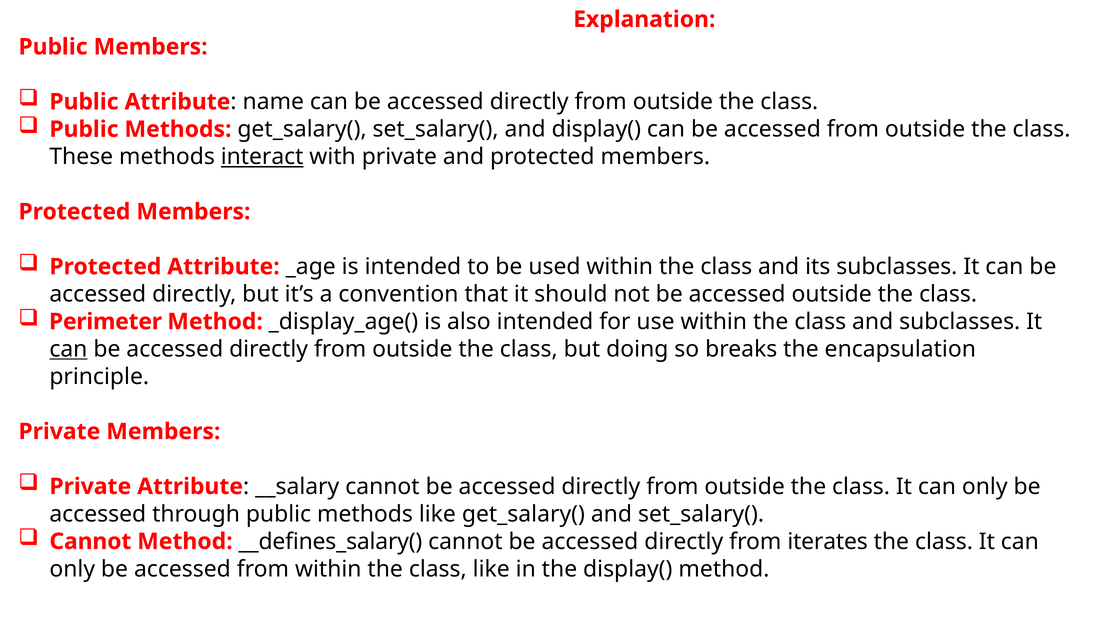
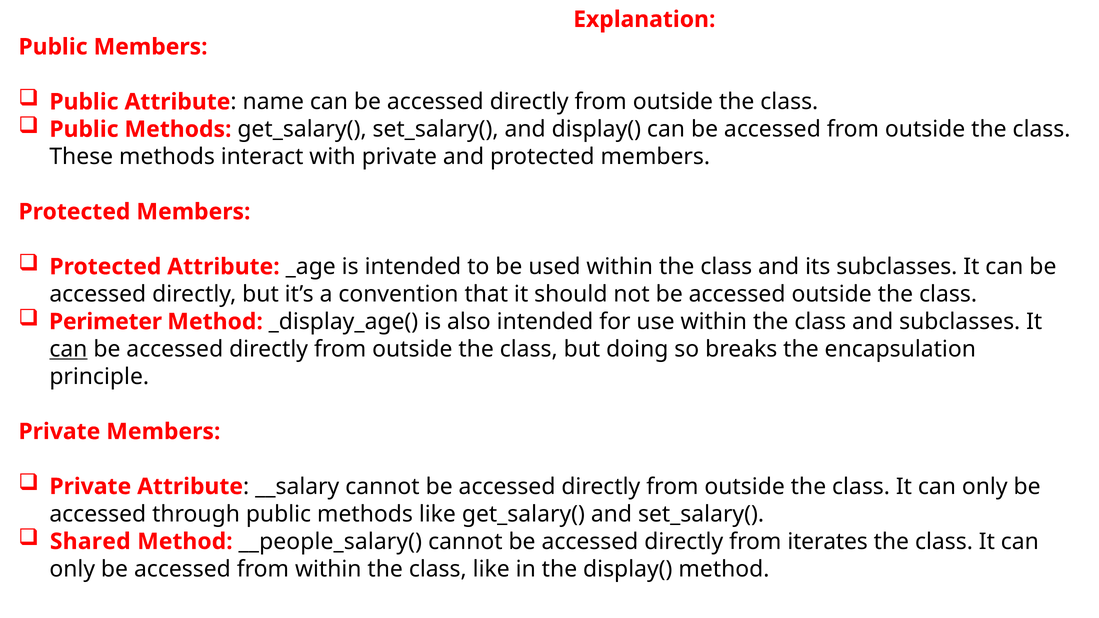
interact underline: present -> none
Cannot at (90, 542): Cannot -> Shared
__defines_salary(: __defines_salary( -> __people_salary(
